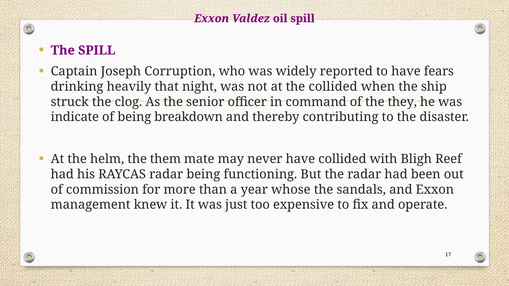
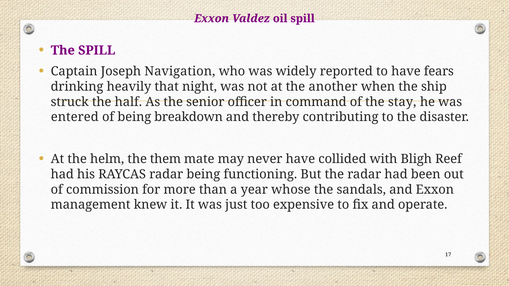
Corruption: Corruption -> Navigation
the collided: collided -> another
clog: clog -> half
they: they -> stay
indicate: indicate -> entered
